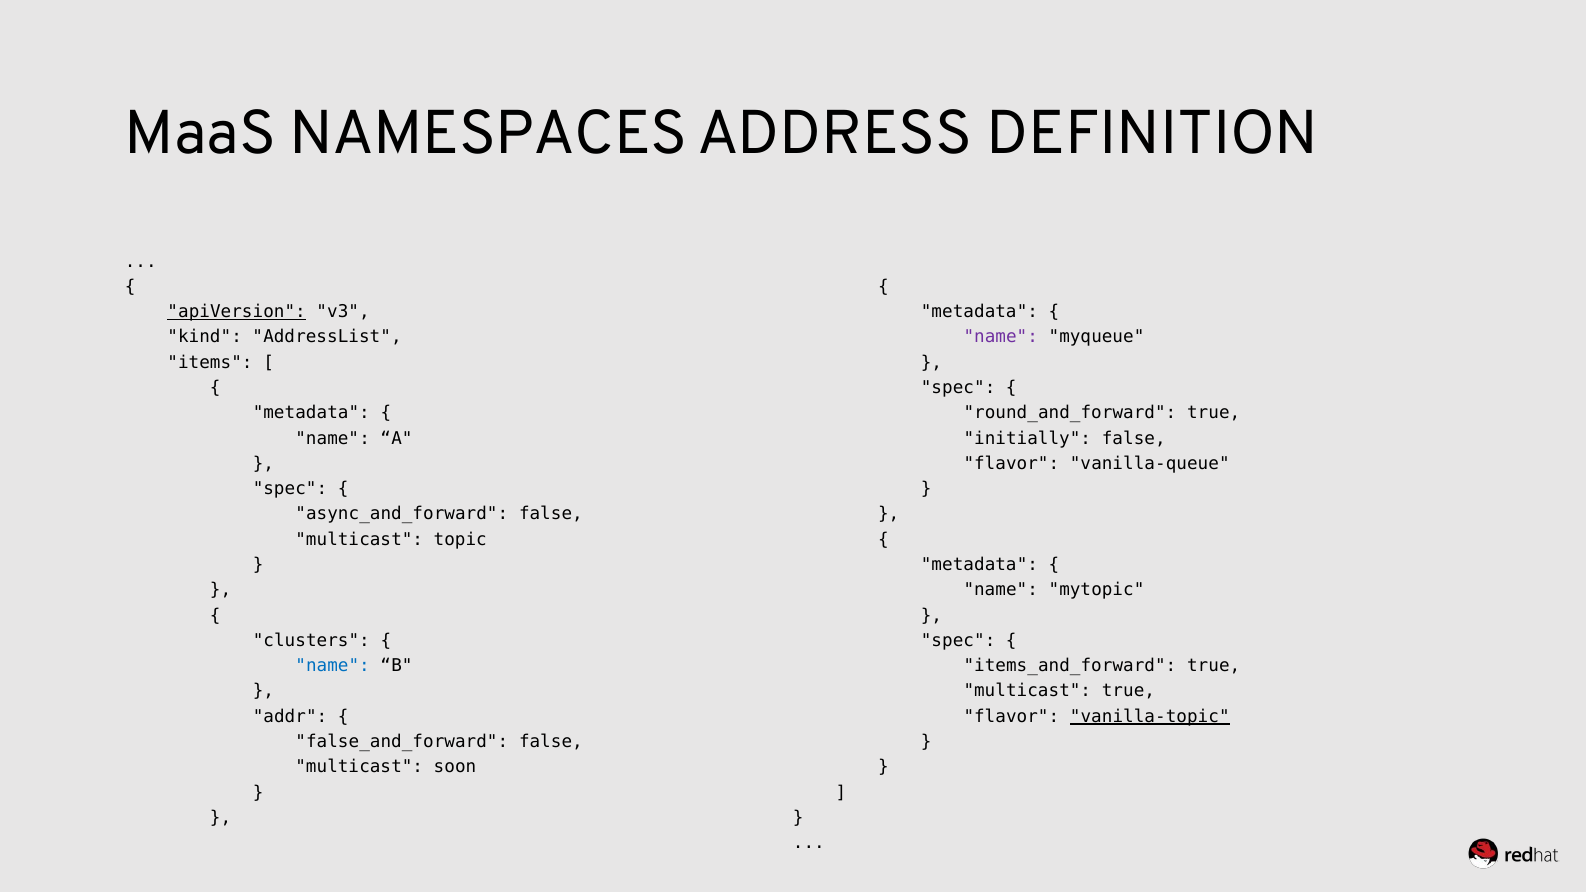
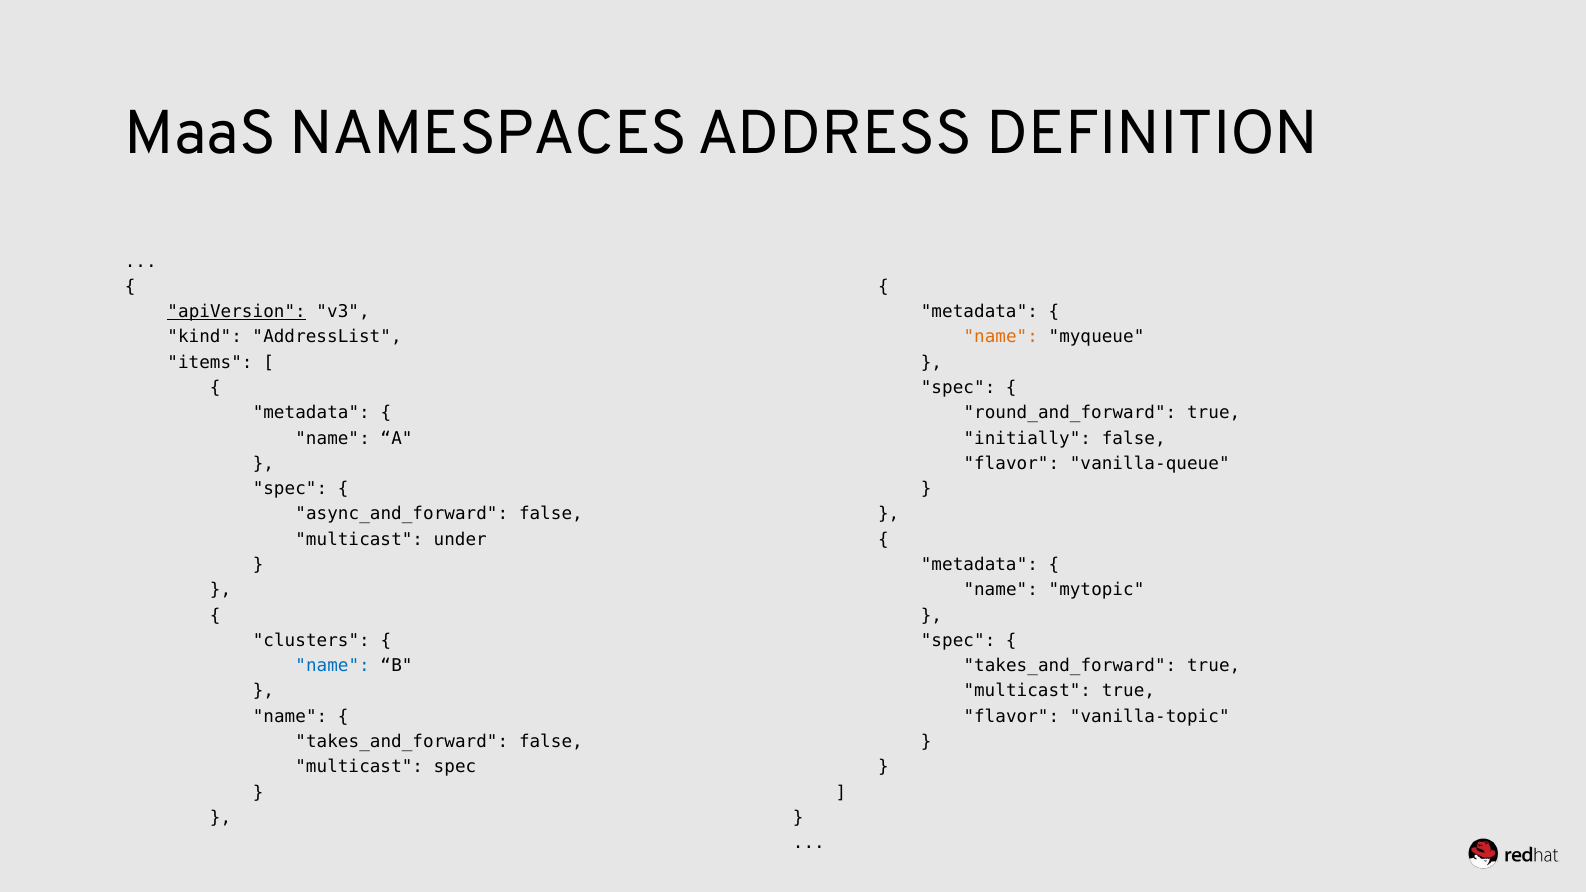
name at (1001, 337) colour: purple -> orange
topic: topic -> under
items_and_forward at (1070, 666): items_and_forward -> takes_and_forward
addr at (290, 717): addr -> name
vanilla-topic underline: present -> none
false_and_forward at (402, 742): false_and_forward -> takes_and_forward
multicast soon: soon -> spec
